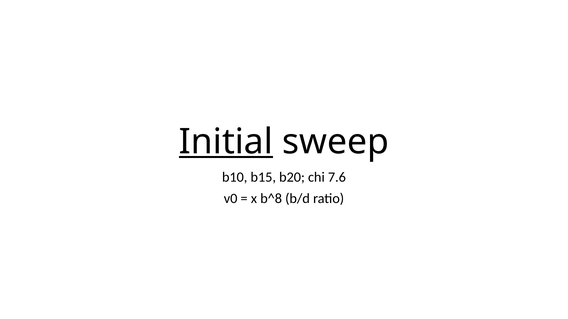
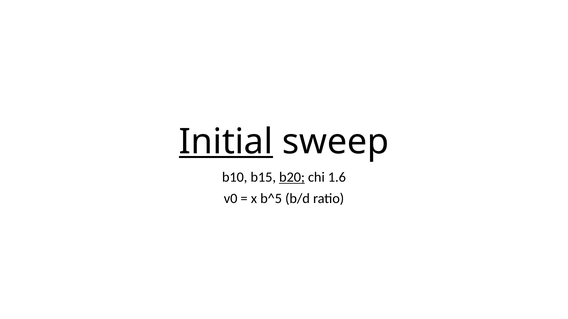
b20 underline: none -> present
7.6: 7.6 -> 1.6
b^8: b^8 -> b^5
